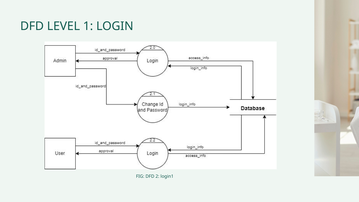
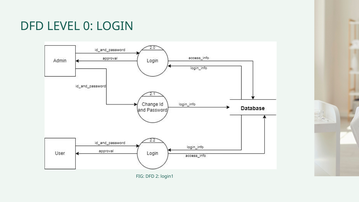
1: 1 -> 0
